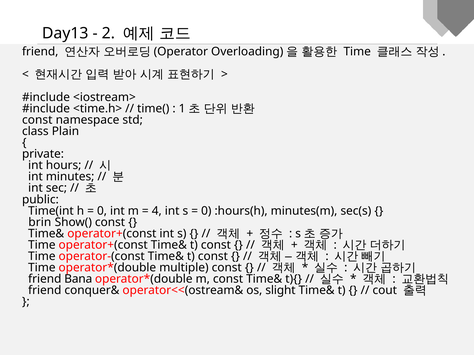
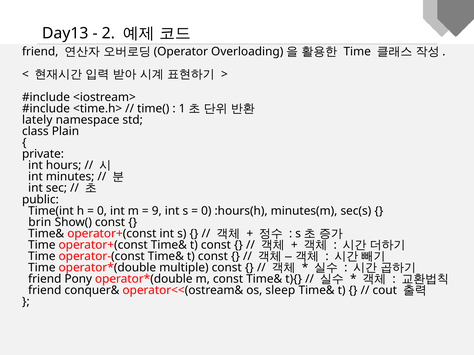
const at (37, 120): const -> lately
4: 4 -> 9
Bana: Bana -> Pony
slight: slight -> sleep
